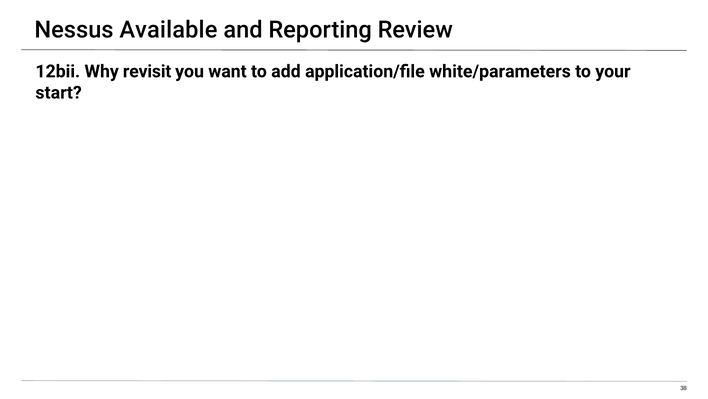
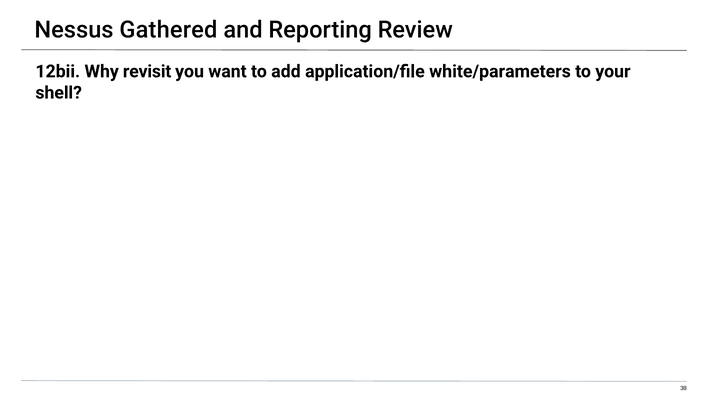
Available: Available -> Gathered
start: start -> shell
